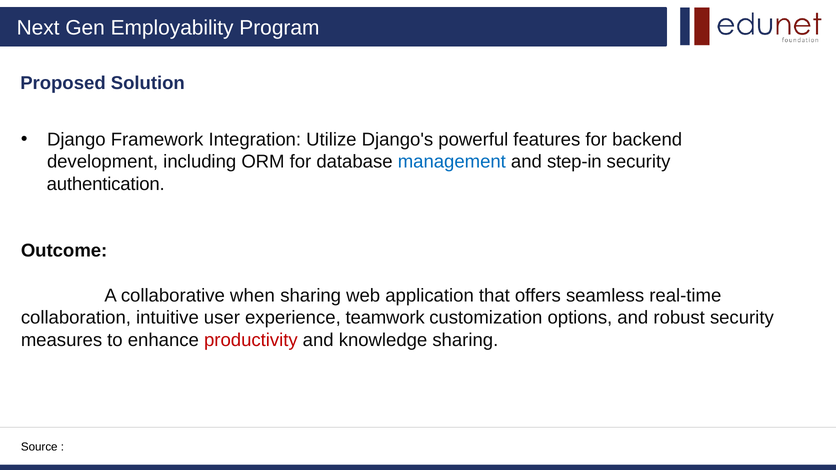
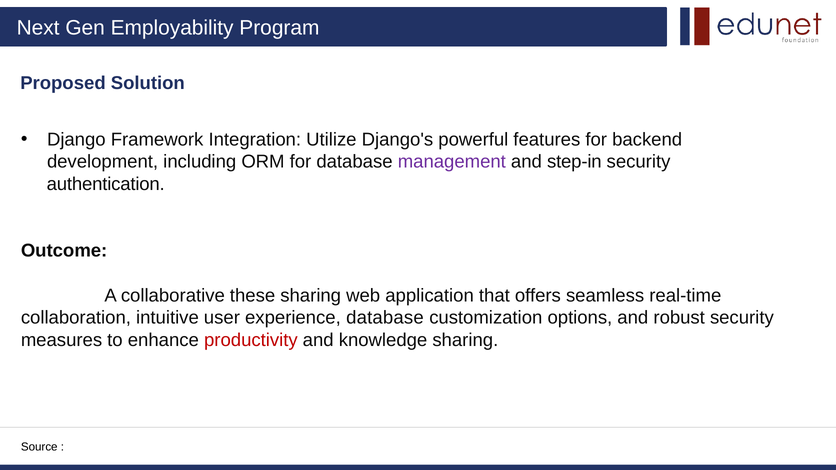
management colour: blue -> purple
when: when -> these
experience teamwork: teamwork -> database
